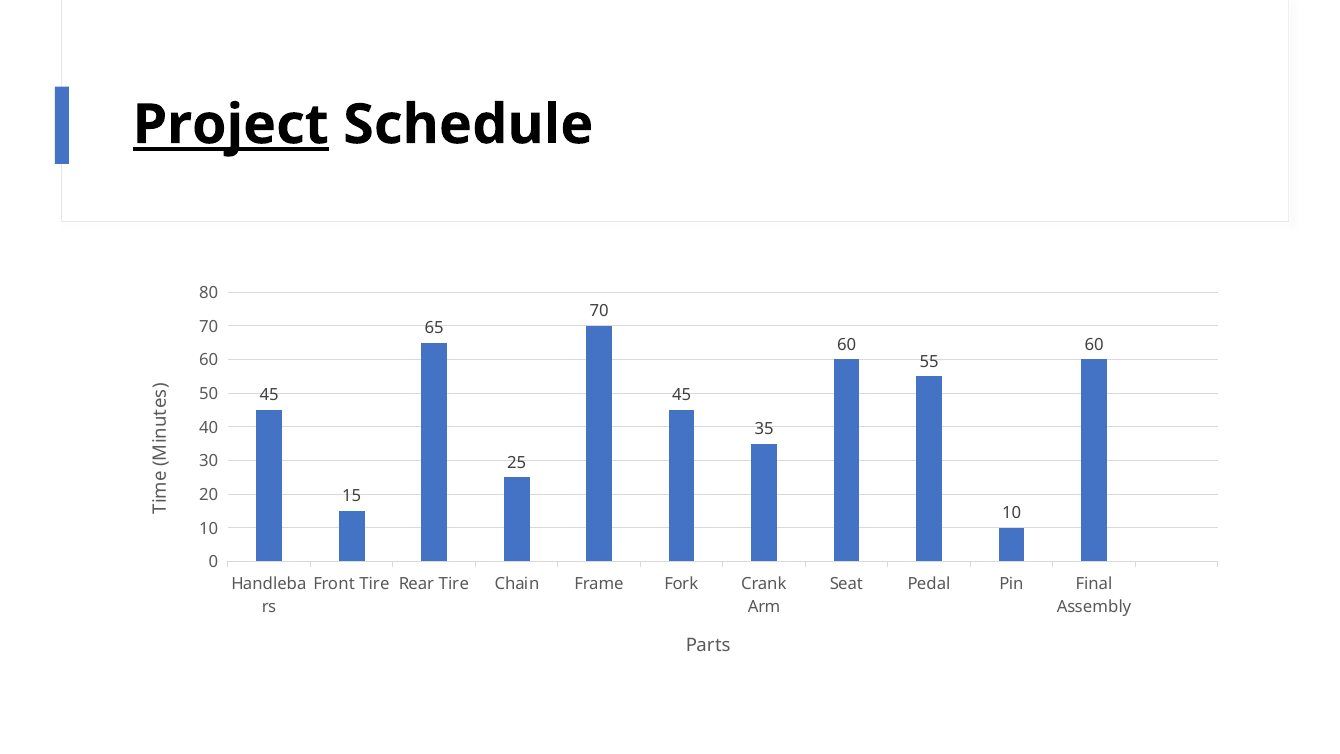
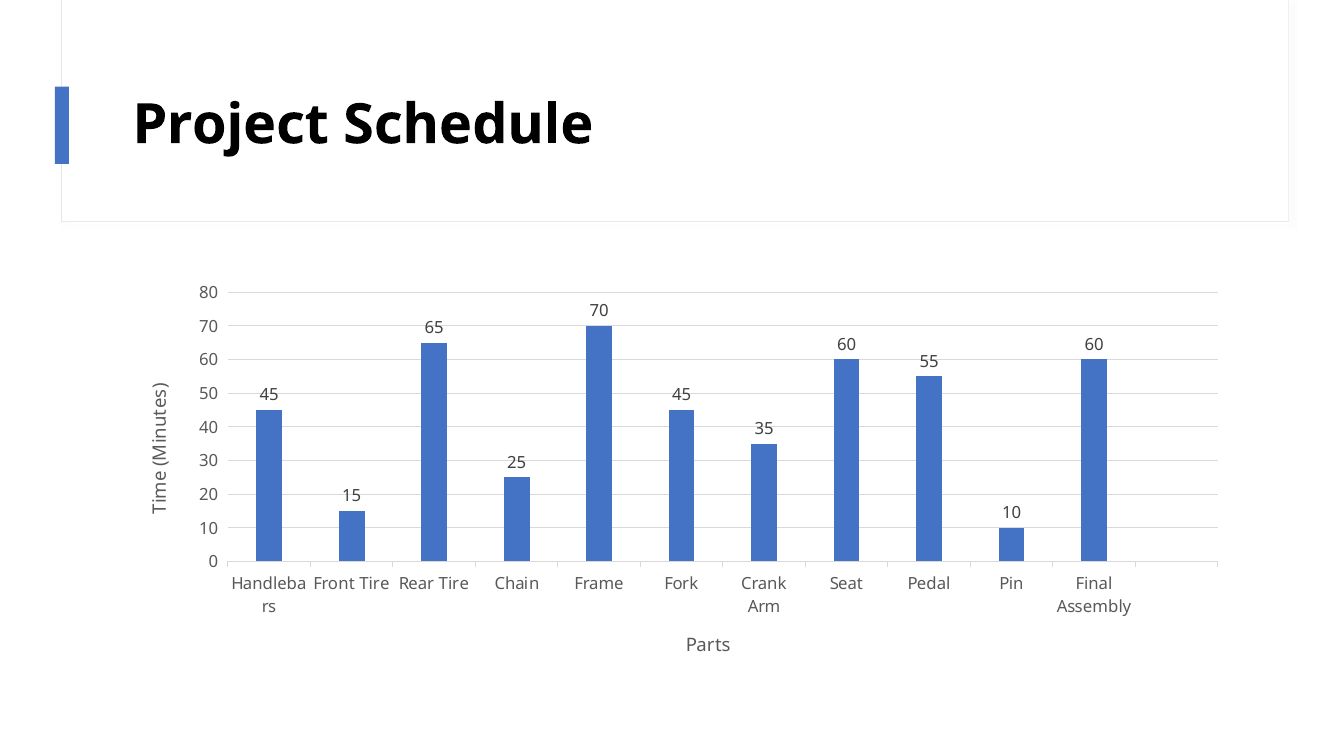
Project underline: present -> none
